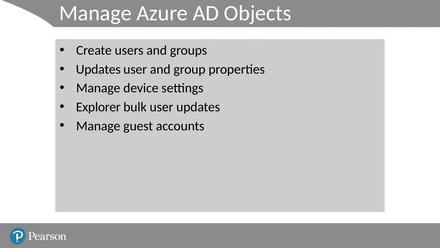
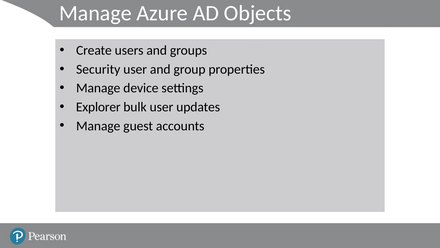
Updates at (98, 69): Updates -> Security
